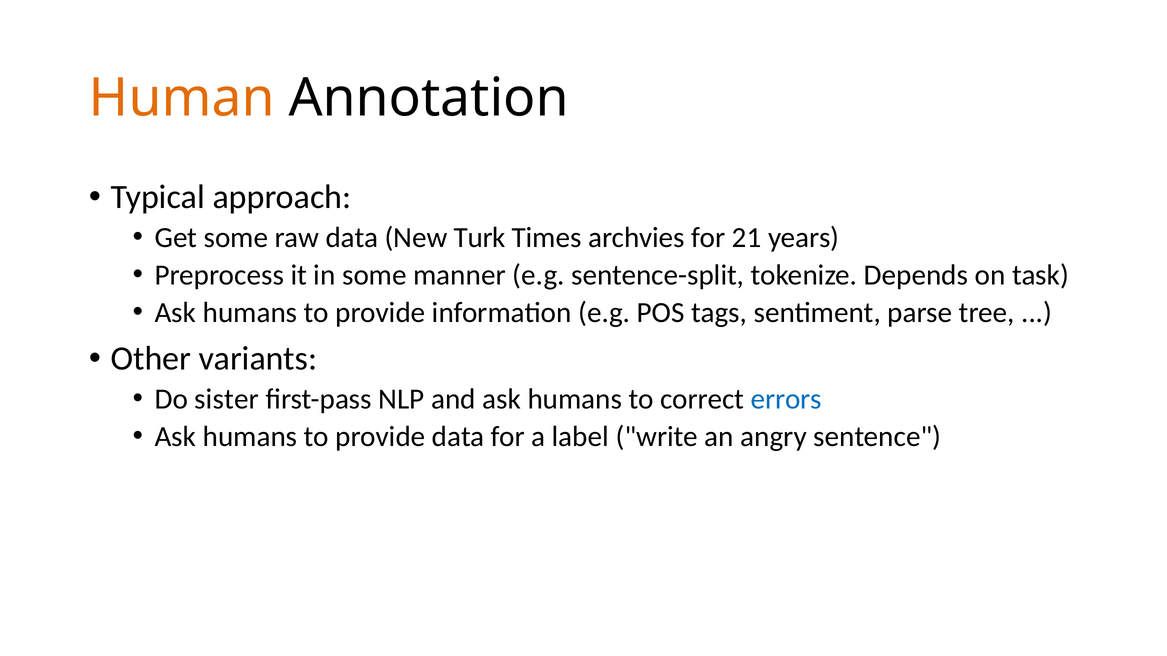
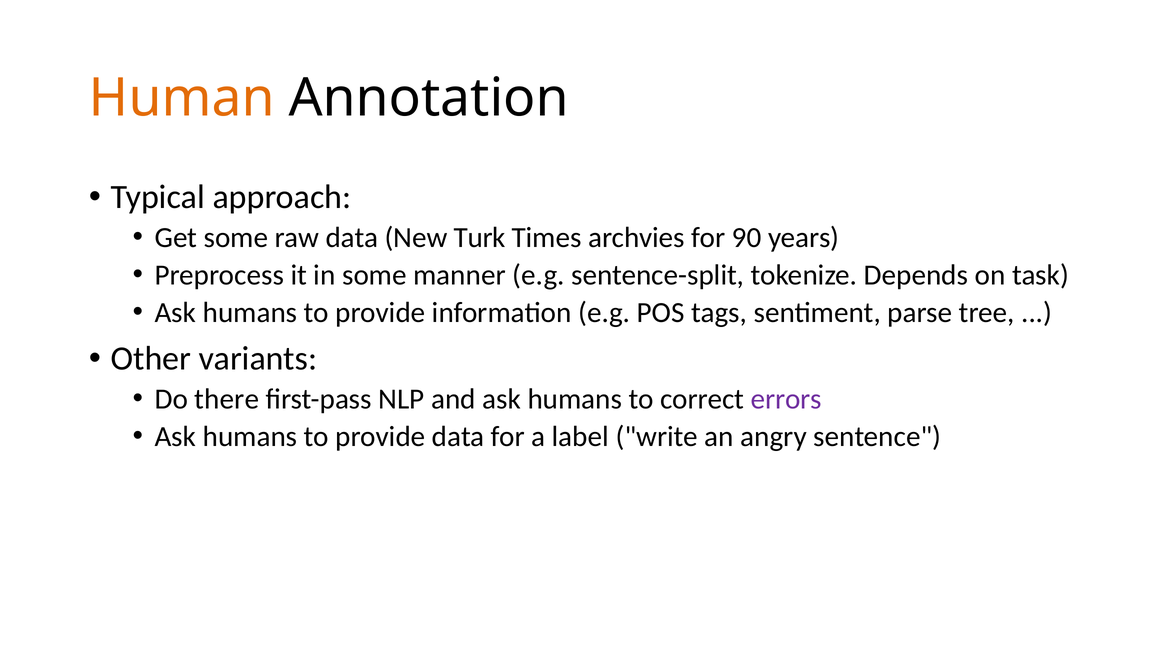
21: 21 -> 90
sister: sister -> there
errors colour: blue -> purple
